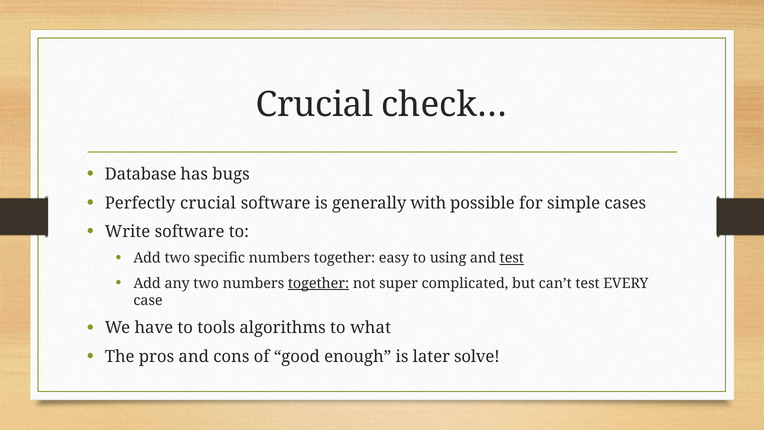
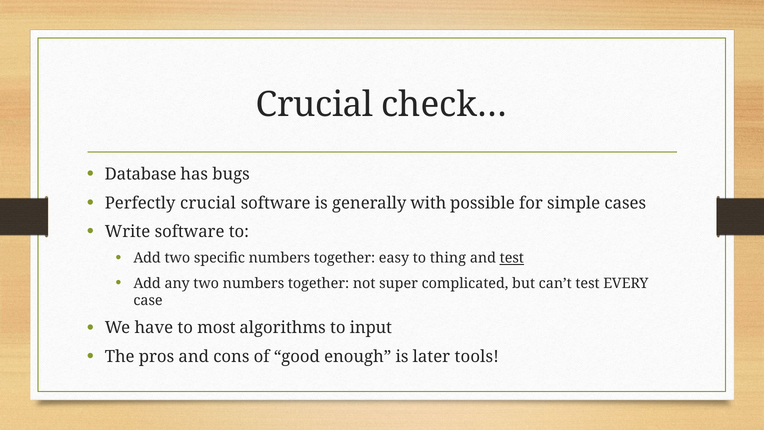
using: using -> thing
together at (319, 283) underline: present -> none
tools: tools -> most
what: what -> input
solve: solve -> tools
